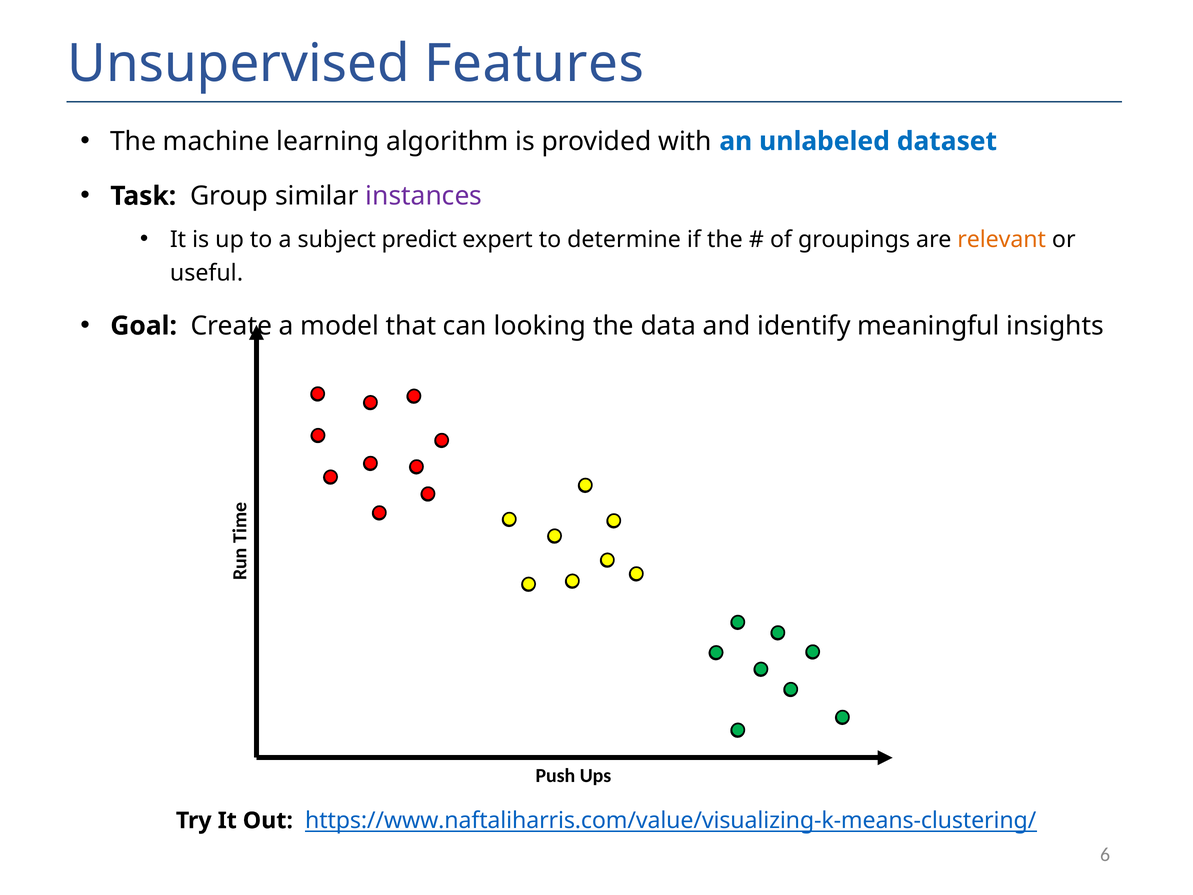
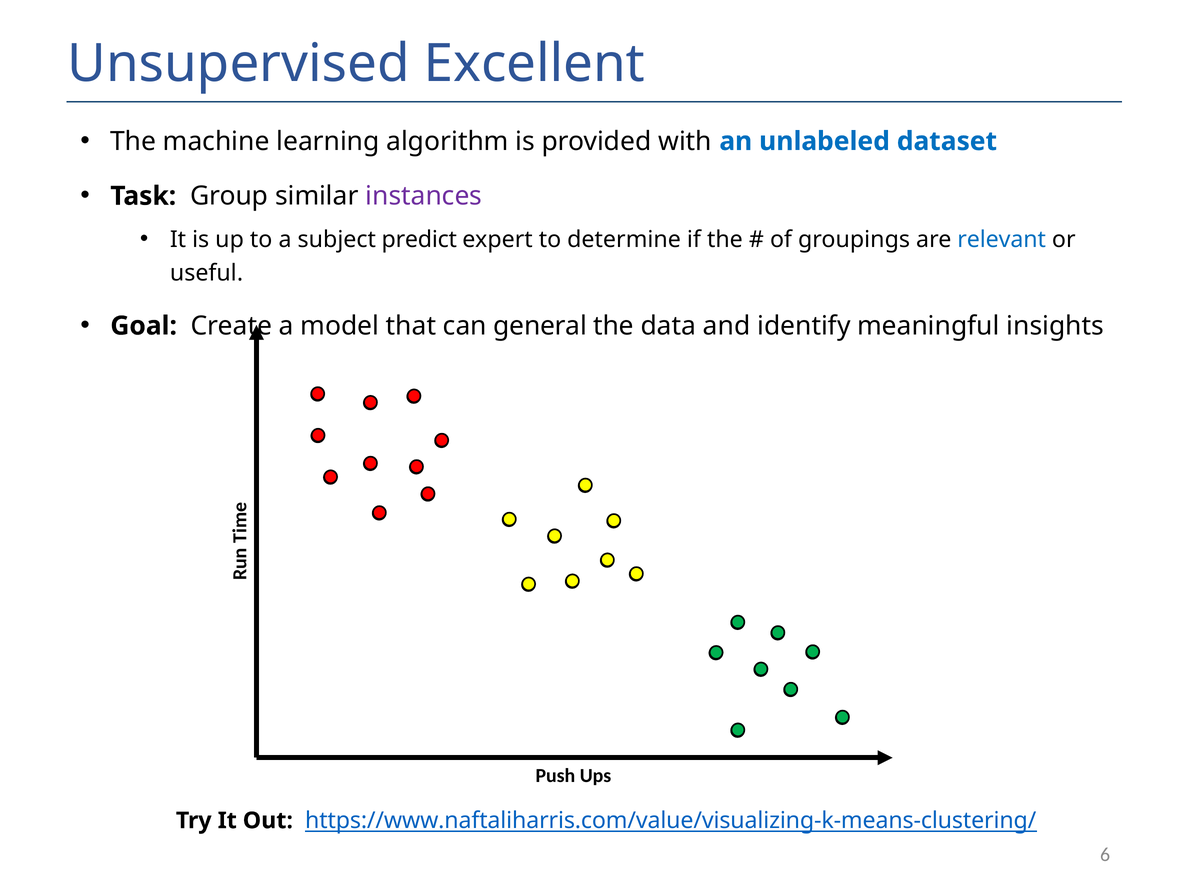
Features: Features -> Excellent
relevant colour: orange -> blue
looking: looking -> general
